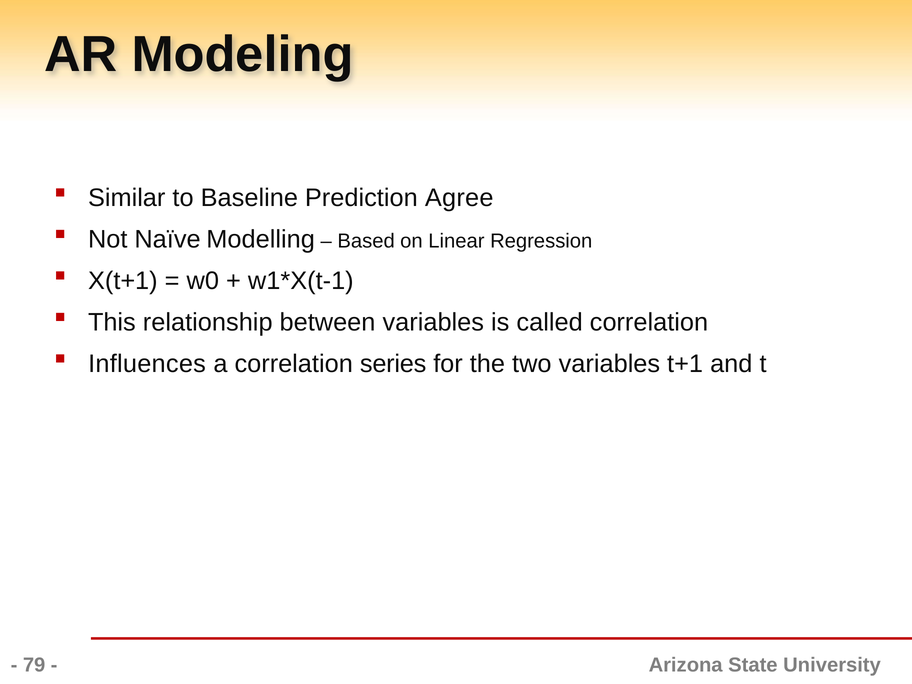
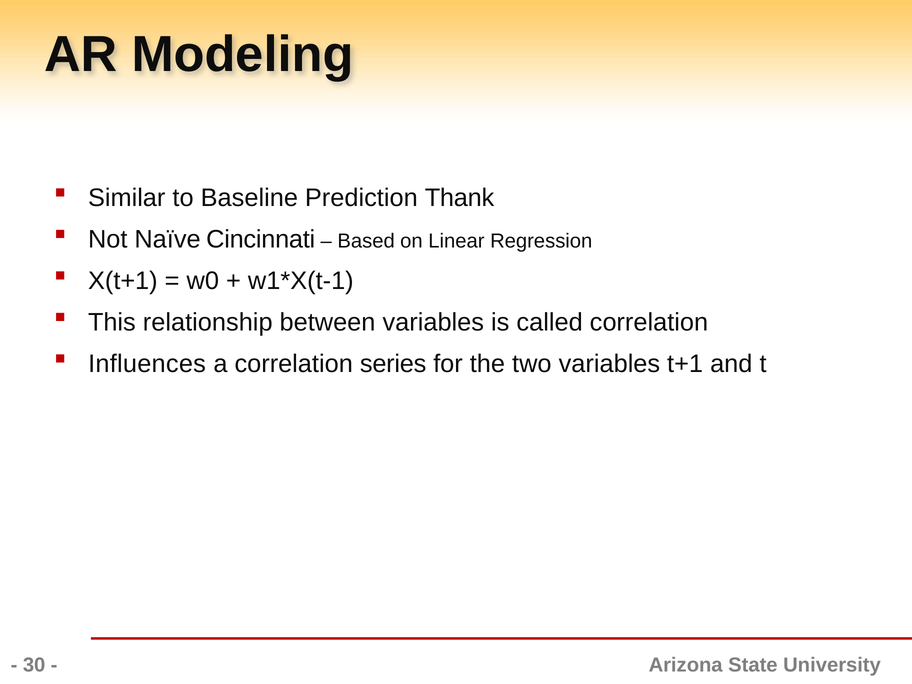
Agree: Agree -> Thank
Modelling: Modelling -> Cincinnati
79: 79 -> 30
